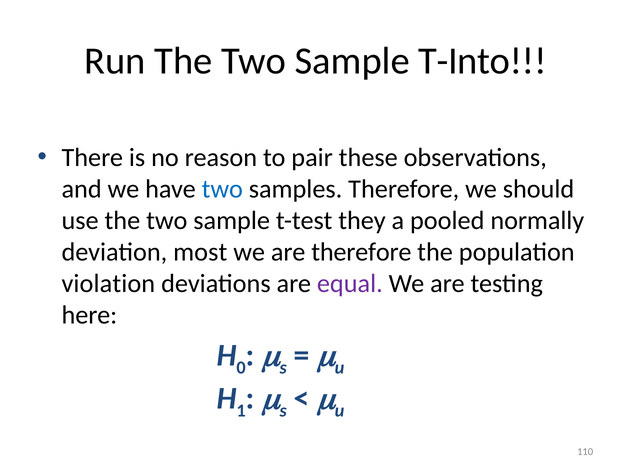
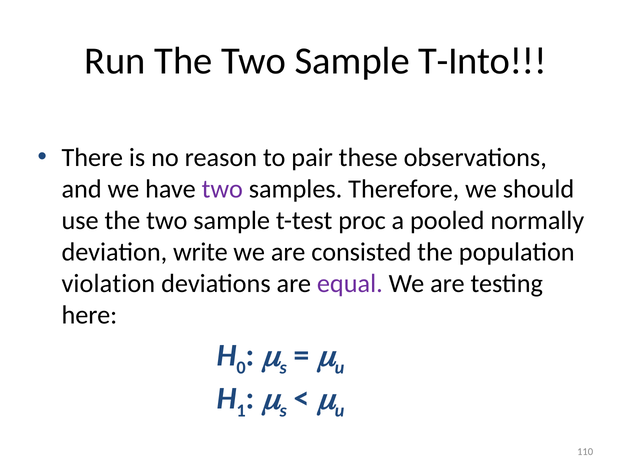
two at (222, 189) colour: blue -> purple
they: they -> proc
most: most -> write
are therefore: therefore -> consisted
